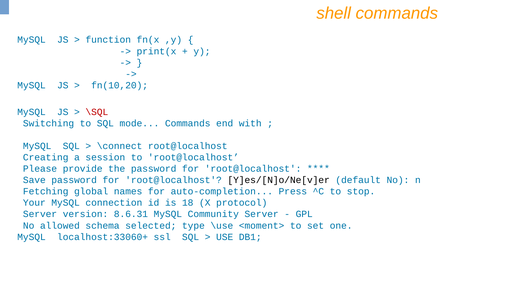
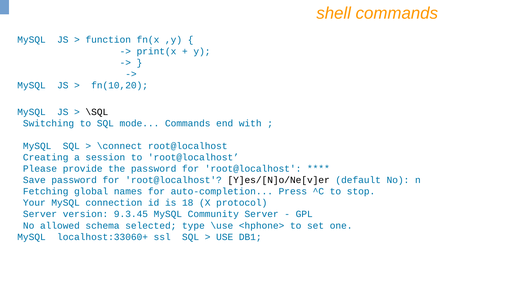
\SQL colour: red -> black
8.6.31: 8.6.31 -> 9.3.45
<moment>: <moment> -> <hphone>
